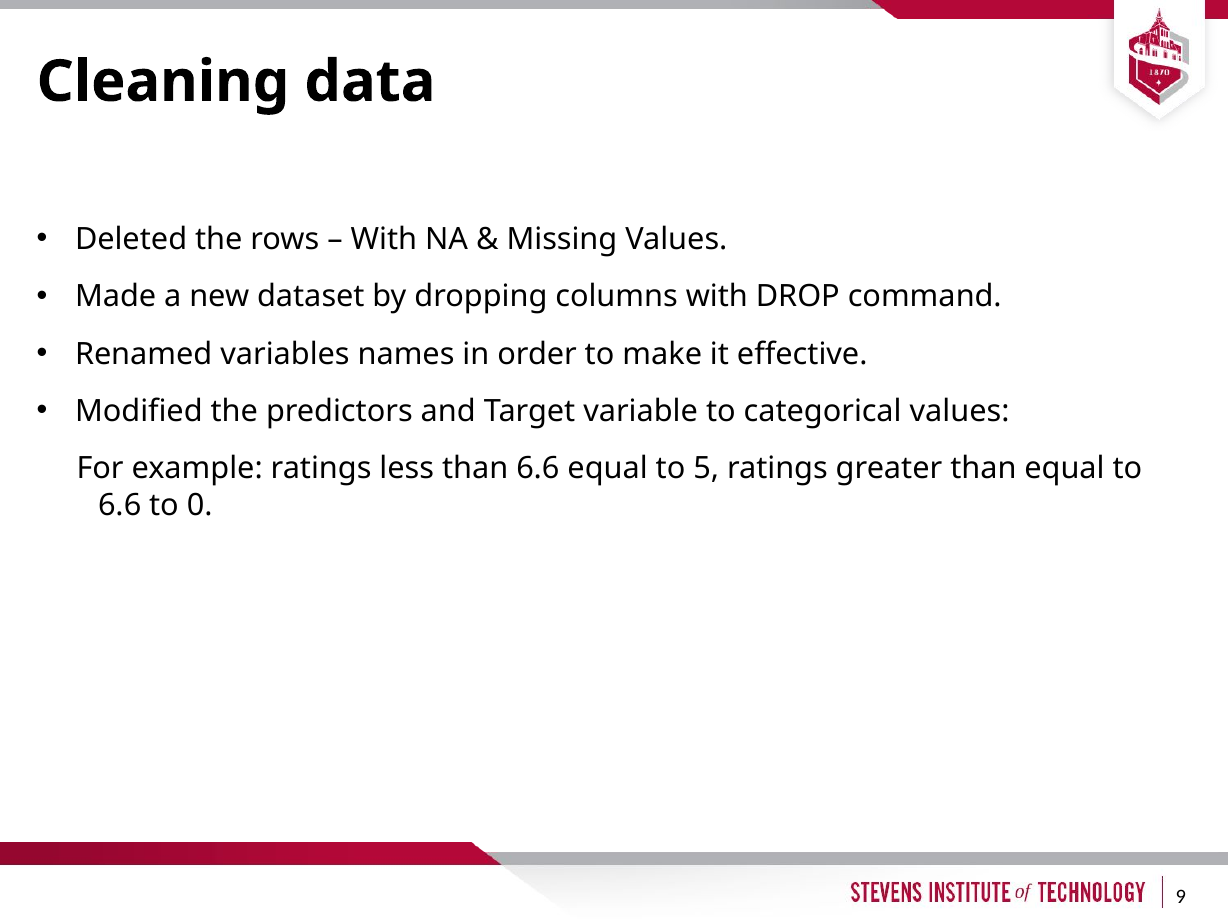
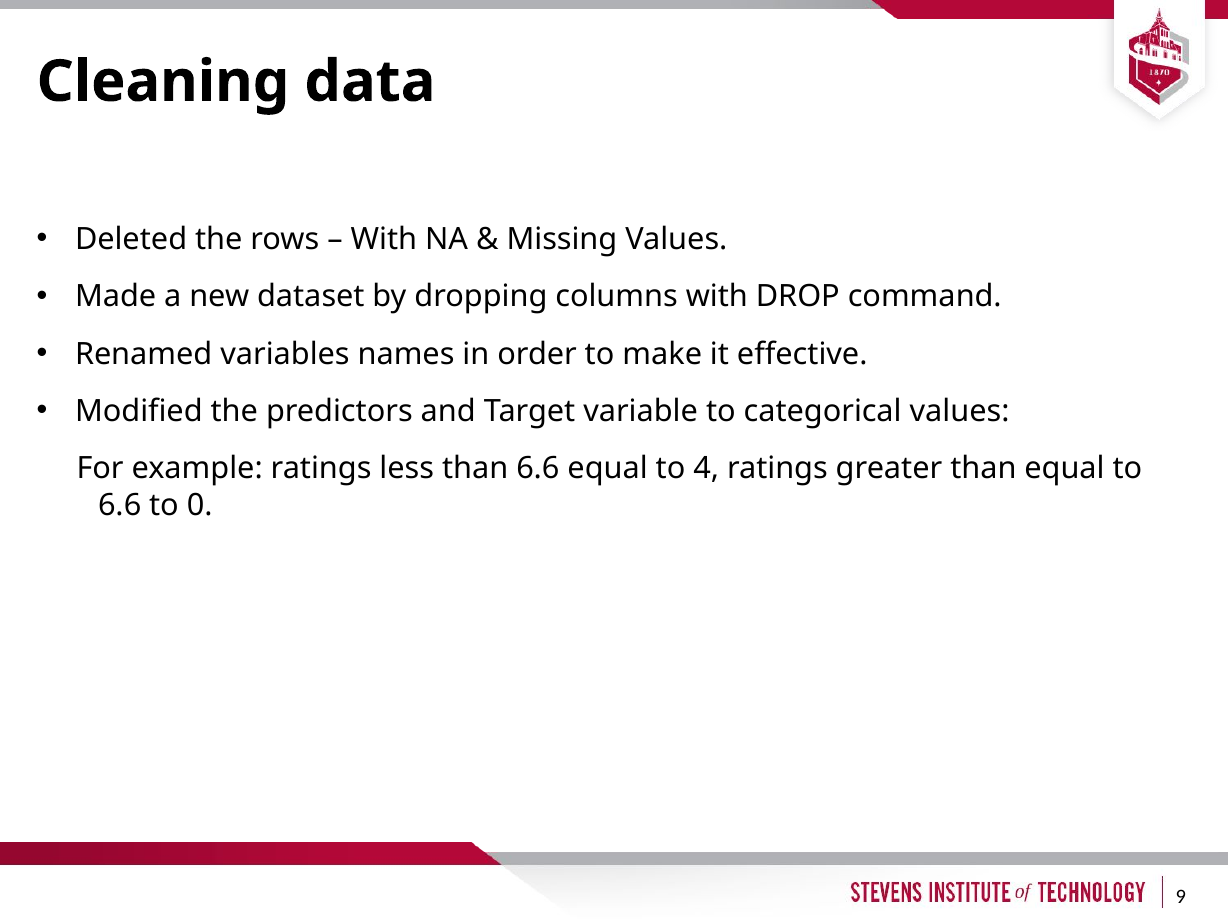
5: 5 -> 4
